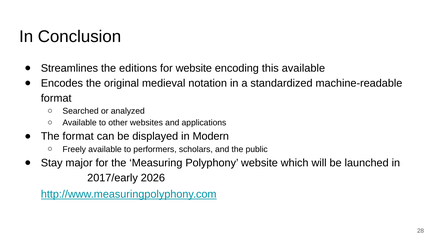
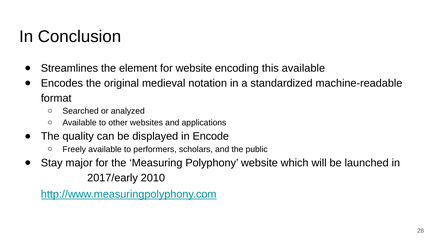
editions: editions -> element
The format: format -> quality
Modern: Modern -> Encode
2026: 2026 -> 2010
